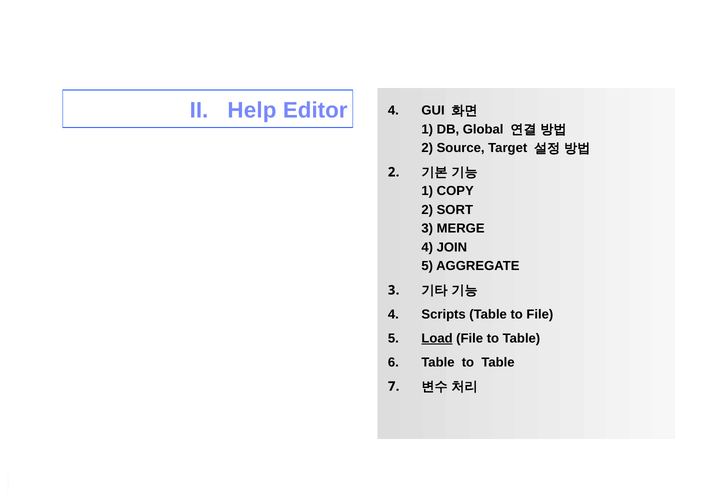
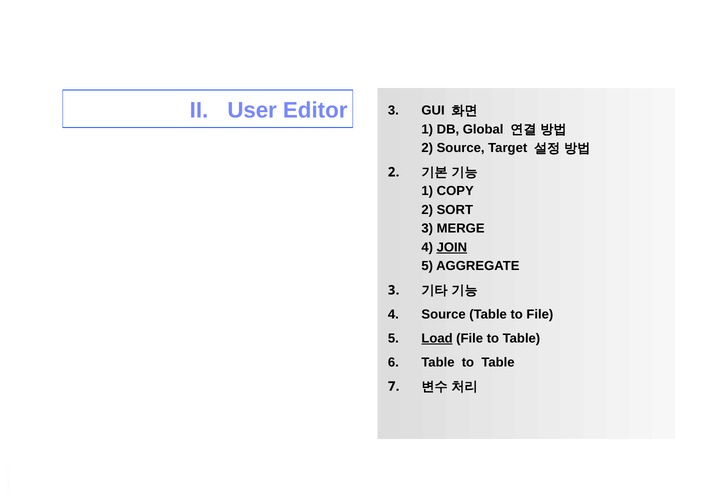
Help: Help -> User
Editor 4: 4 -> 3
JOIN underline: none -> present
4 Scripts: Scripts -> Source
